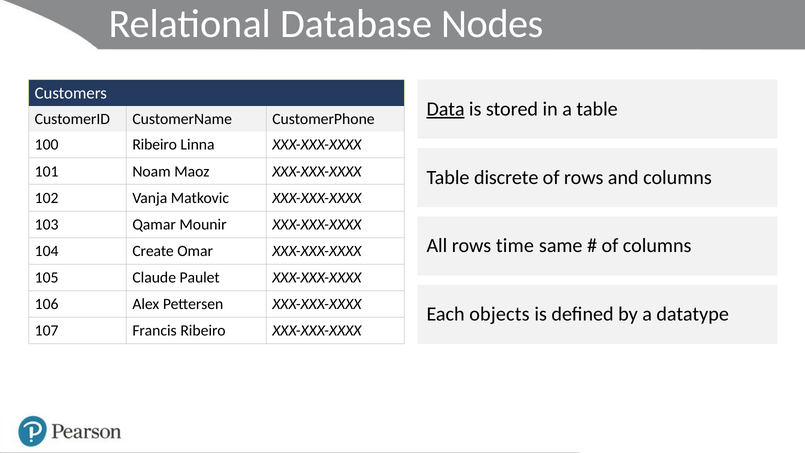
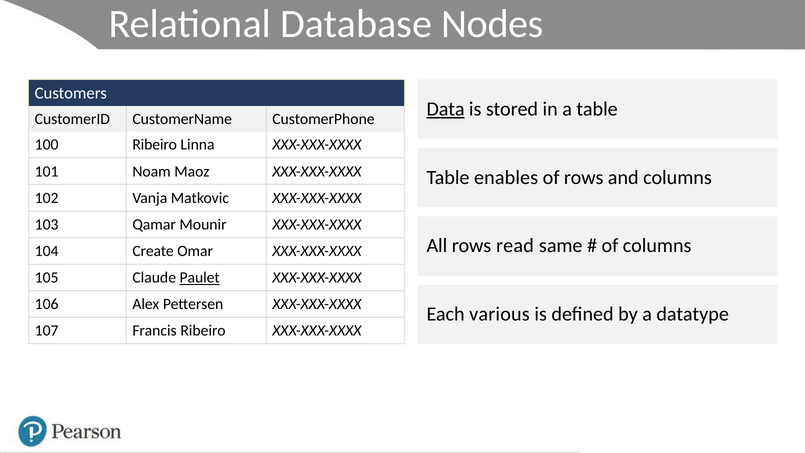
discrete: discrete -> enables
time: time -> read
Paulet underline: none -> present
objects: objects -> various
